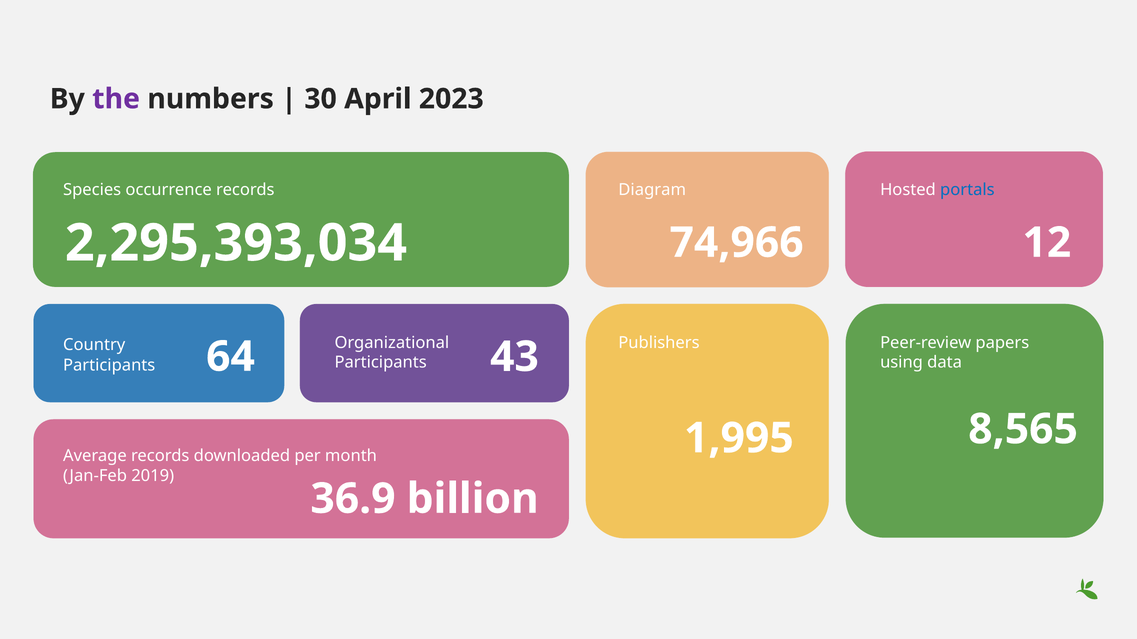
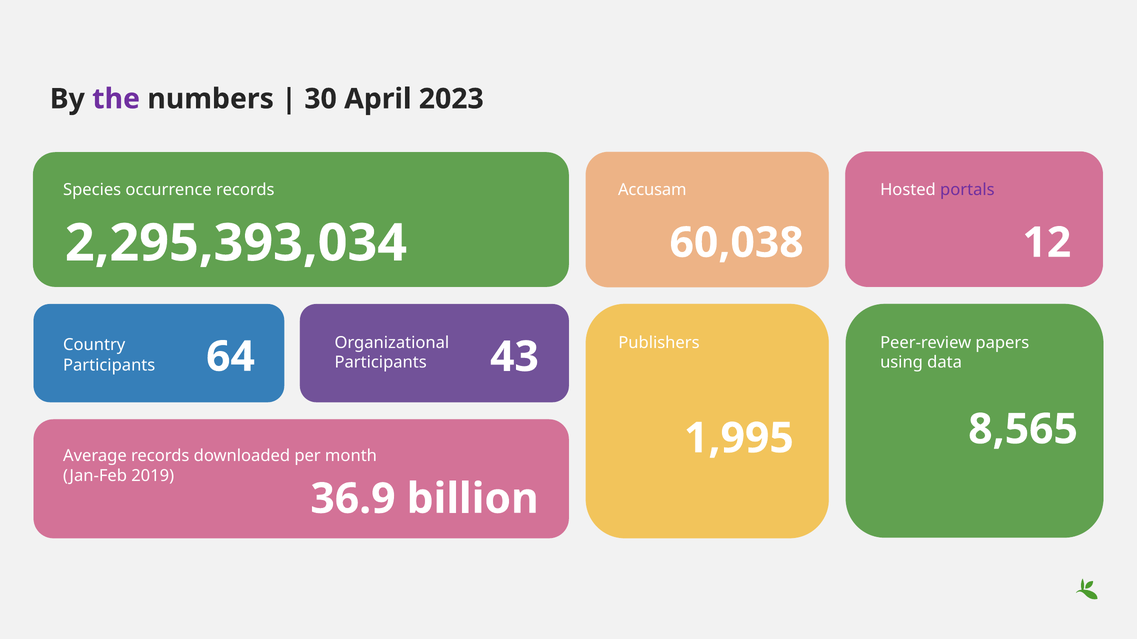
Diagram: Diagram -> Accusam
portals colour: blue -> purple
74,966: 74,966 -> 60,038
